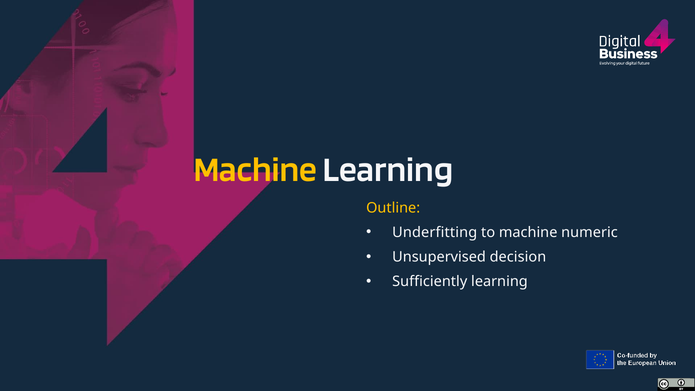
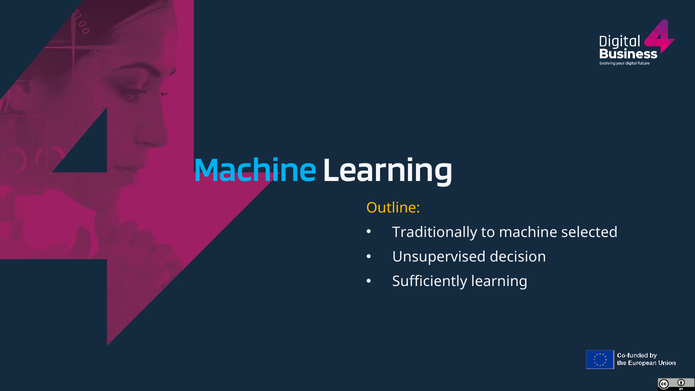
Machine at (255, 169) colour: yellow -> light blue
Underfitting: Underfitting -> Traditionally
numeric: numeric -> selected
